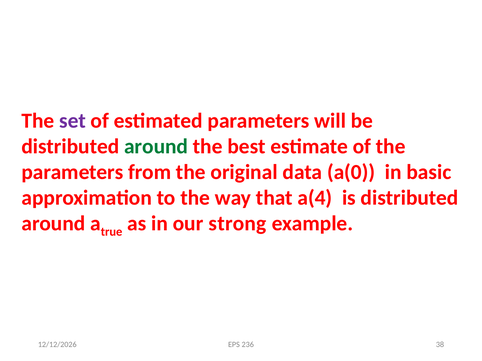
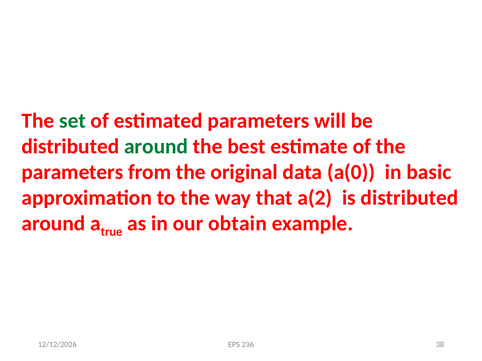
set colour: purple -> green
a(4: a(4 -> a(2
strong: strong -> obtain
